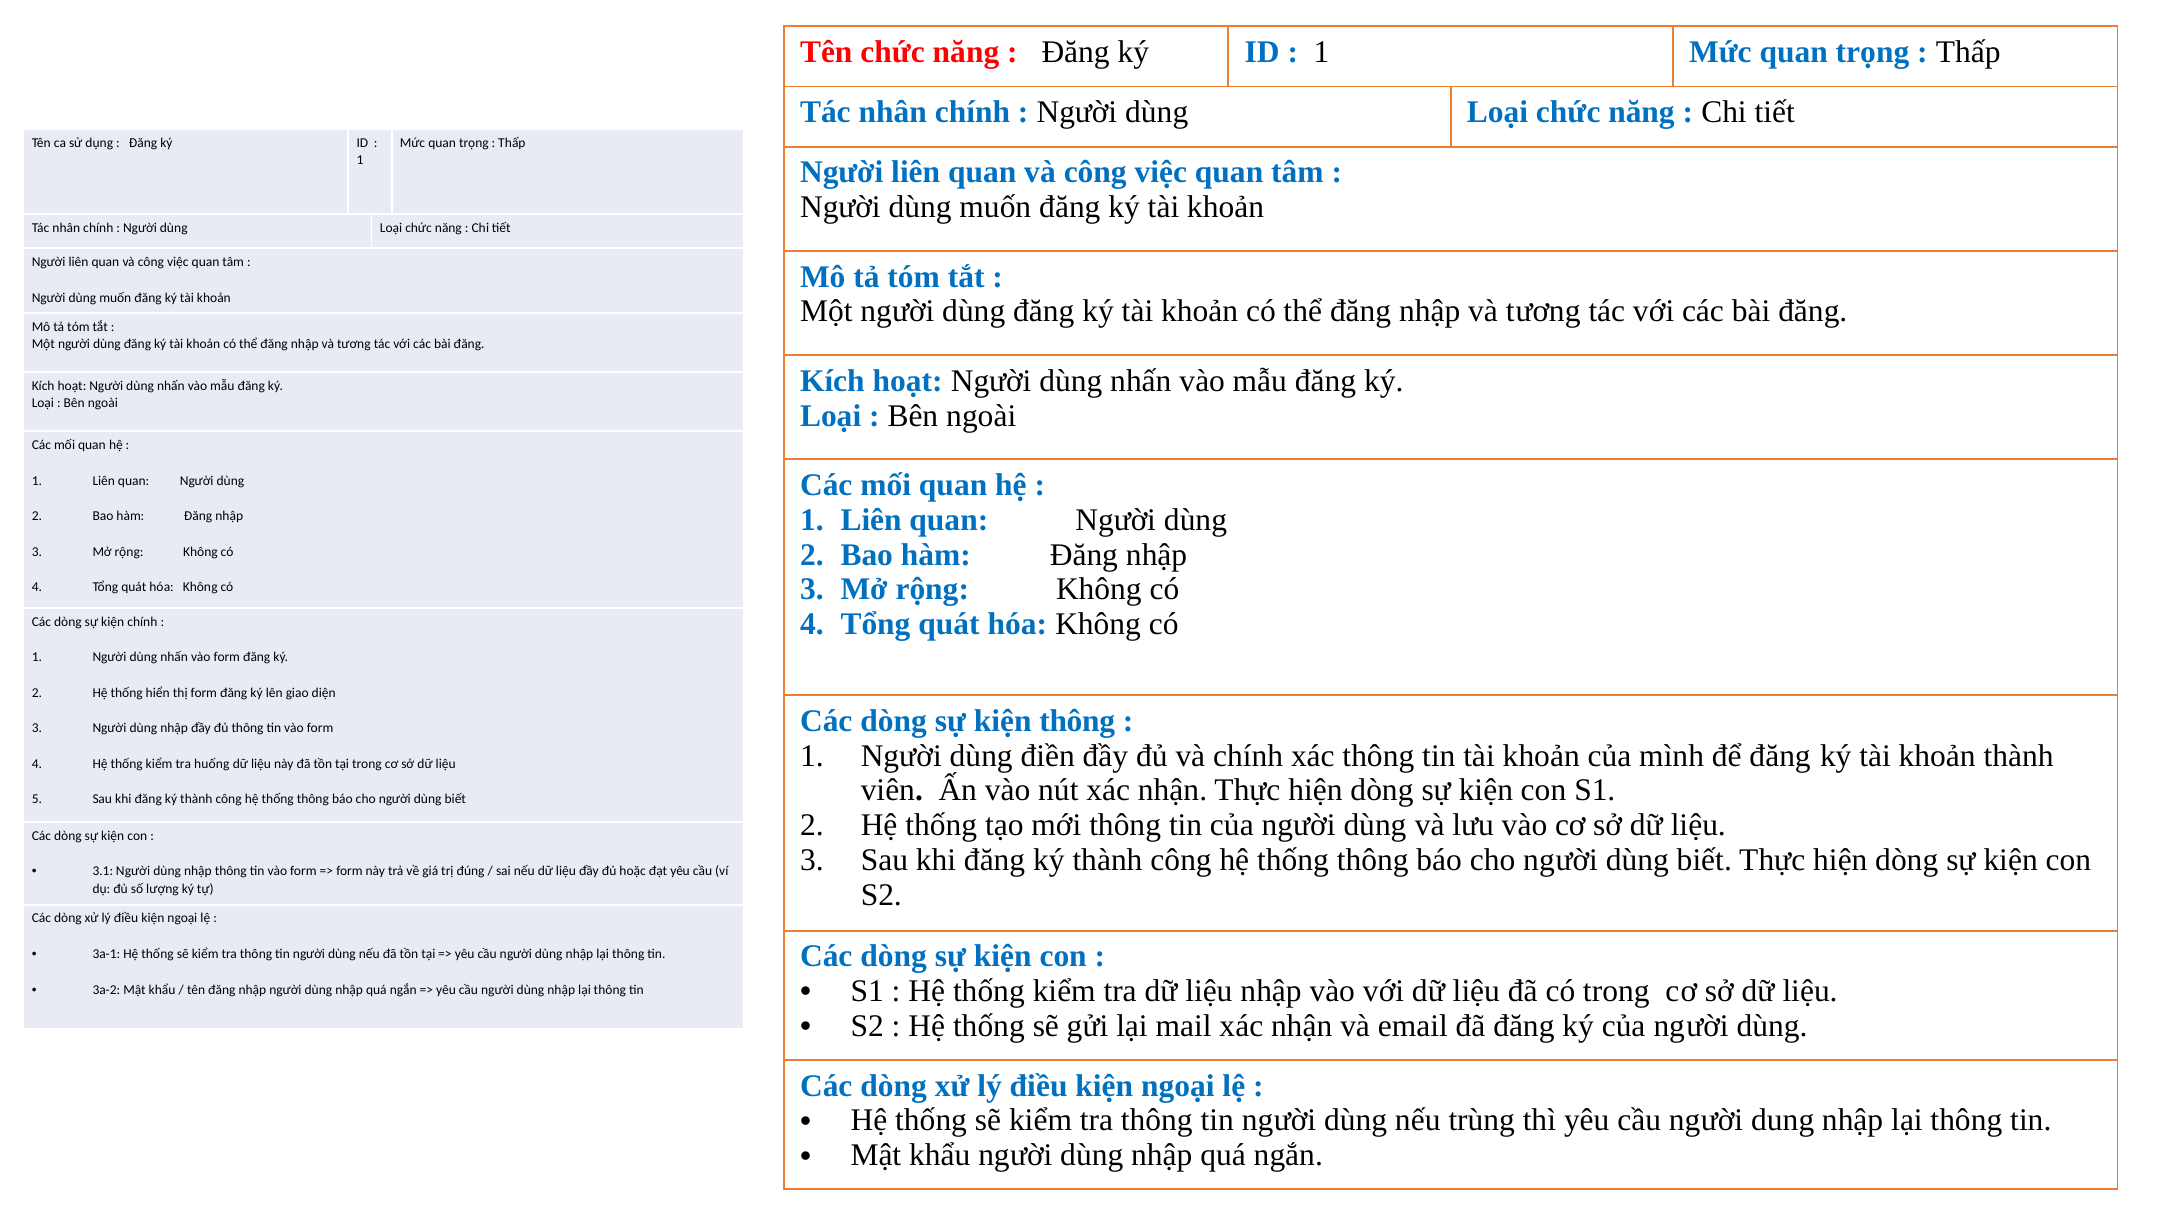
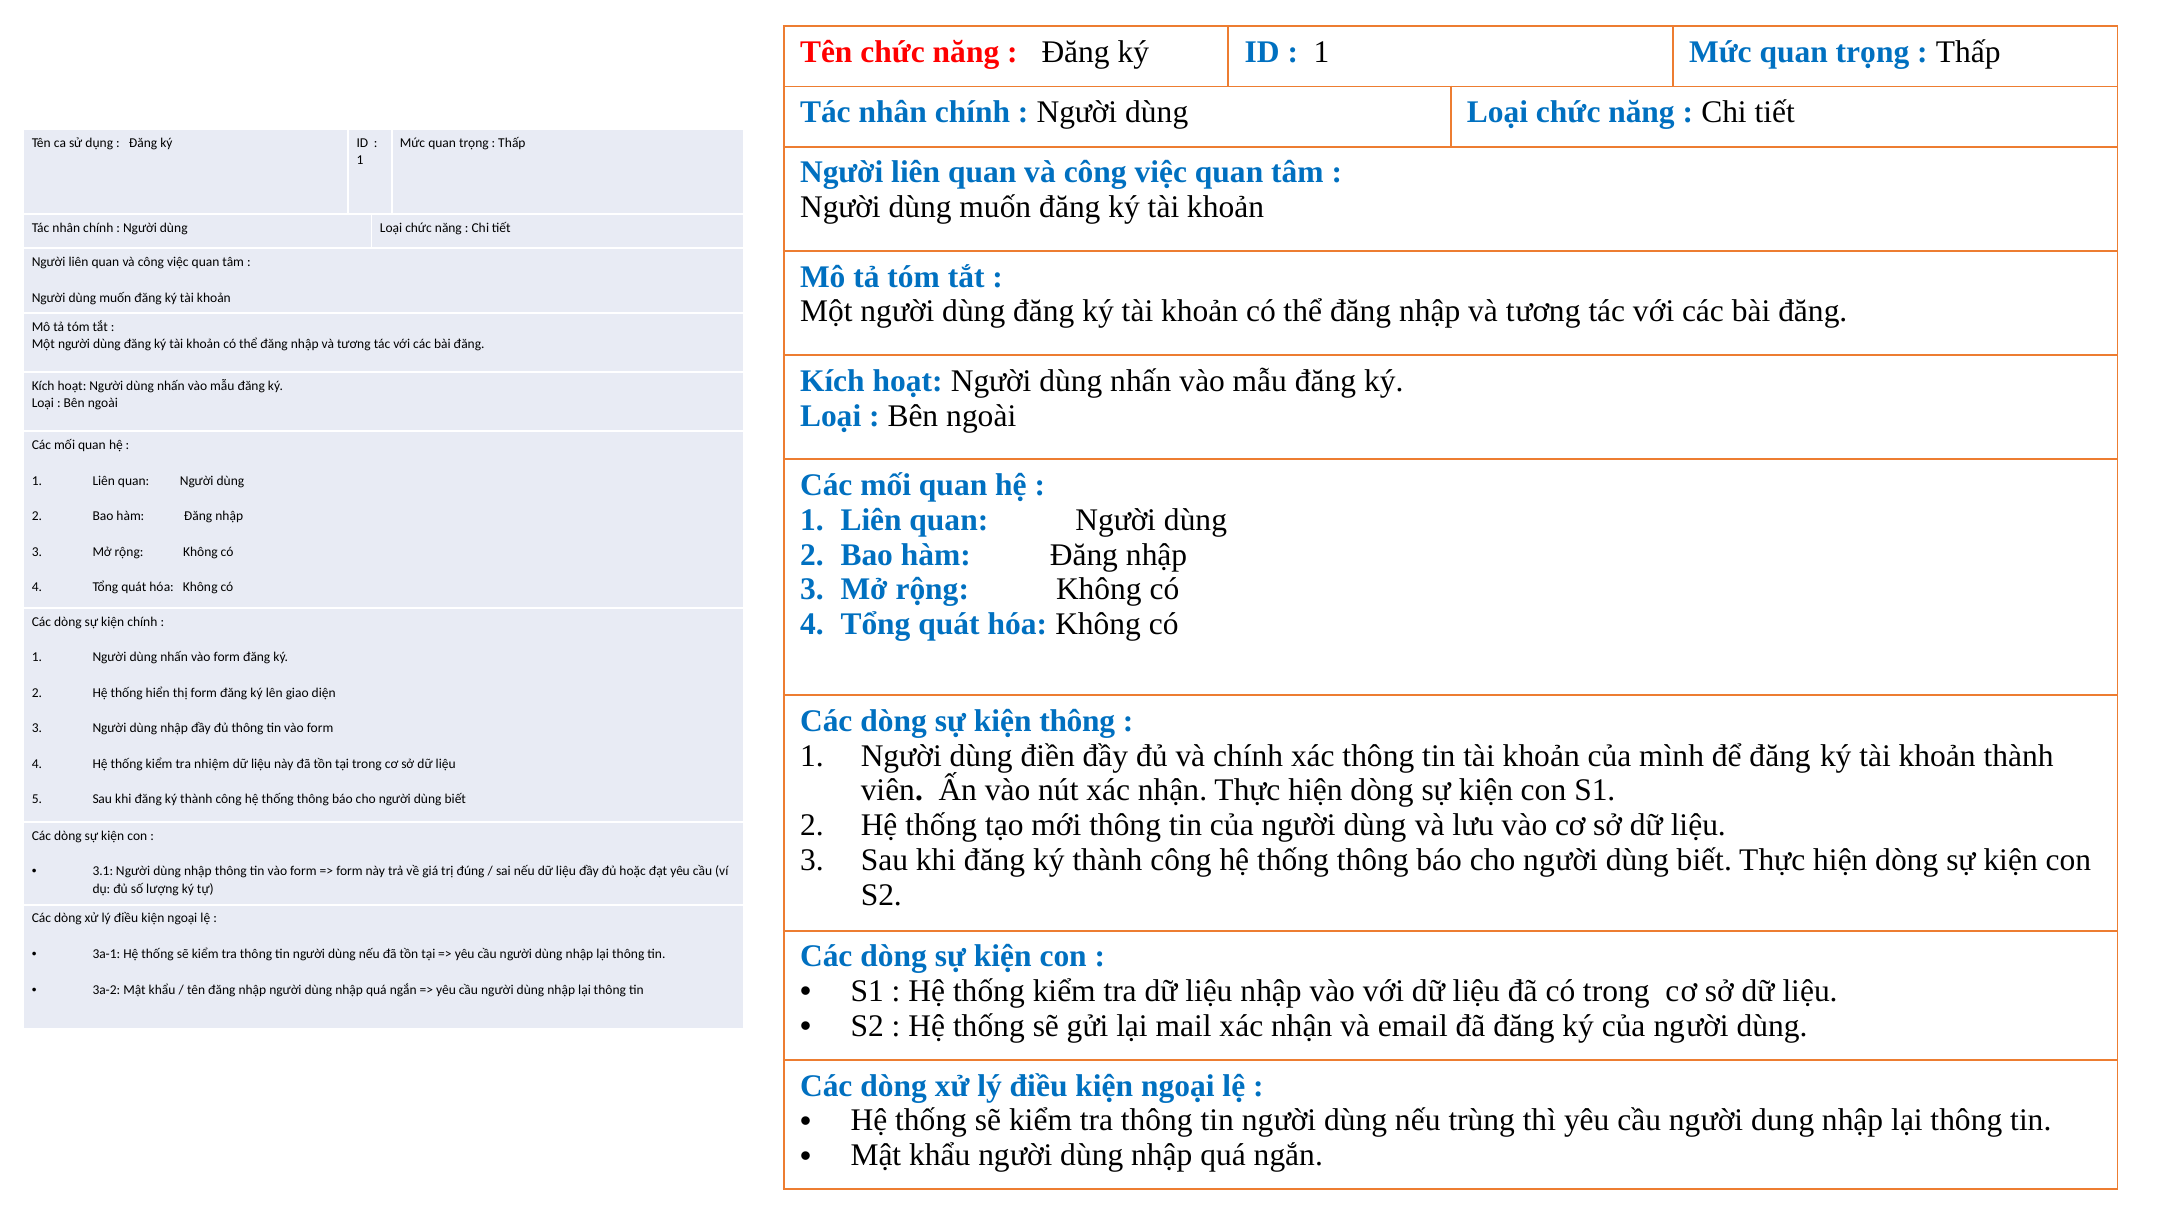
huống: huống -> nhiệm
